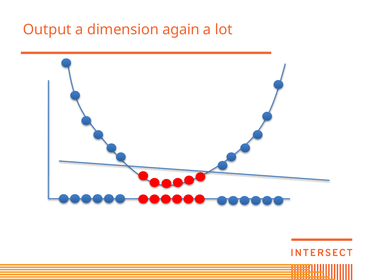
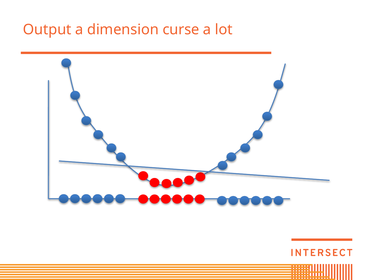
again: again -> curse
